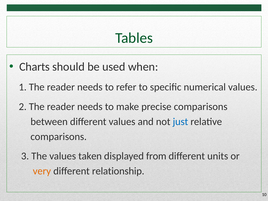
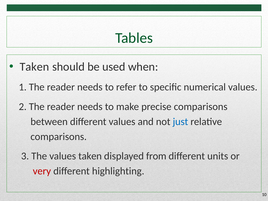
Charts at (35, 67): Charts -> Taken
very colour: orange -> red
relationship: relationship -> highlighting
